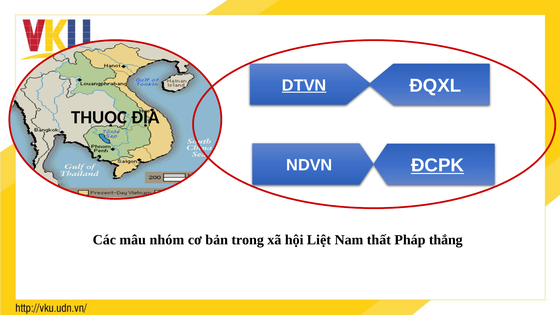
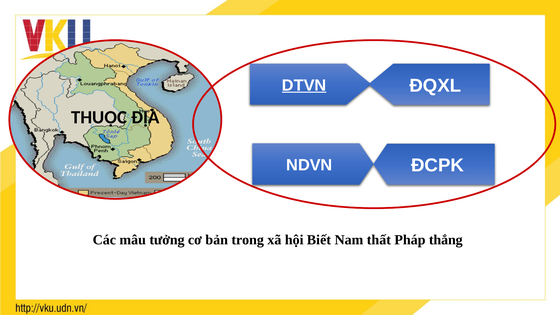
ĐCPK underline: present -> none
nhóm: nhóm -> tưởng
Liệt: Liệt -> Biết
